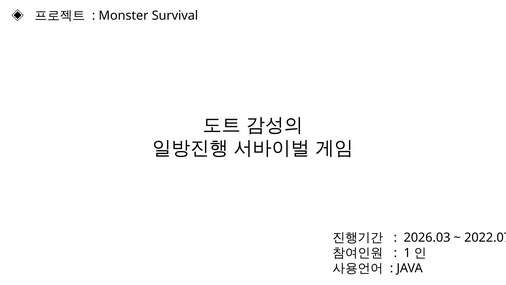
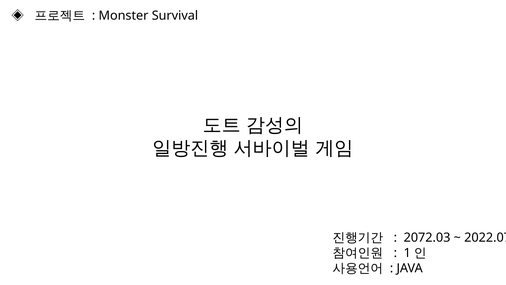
2026.03: 2026.03 -> 2072.03
